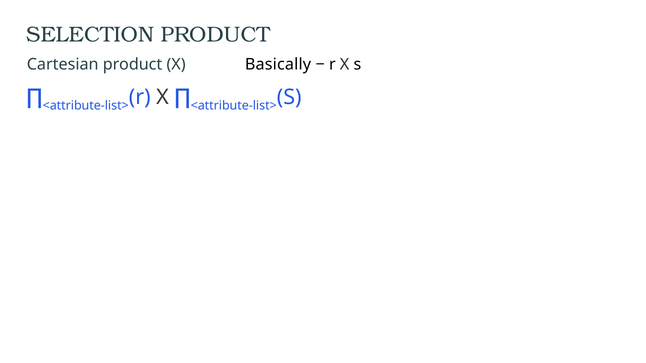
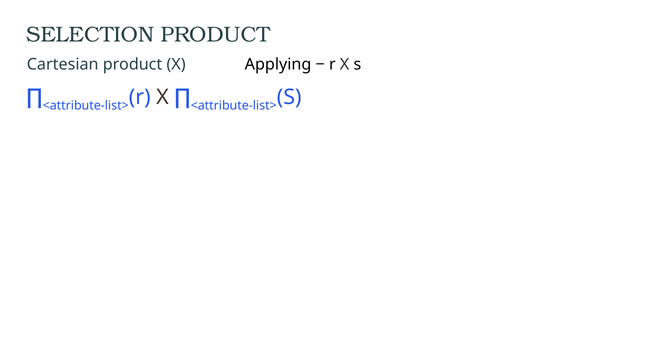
Basically: Basically -> Applying
